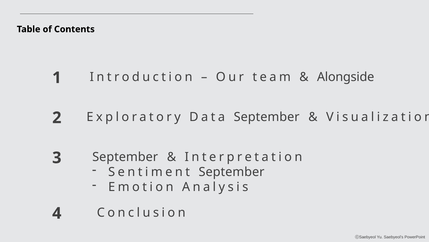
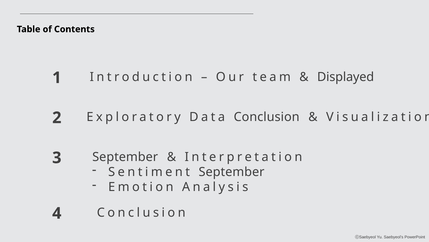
Alongside: Alongside -> Displayed
Data September: September -> Conclusion
